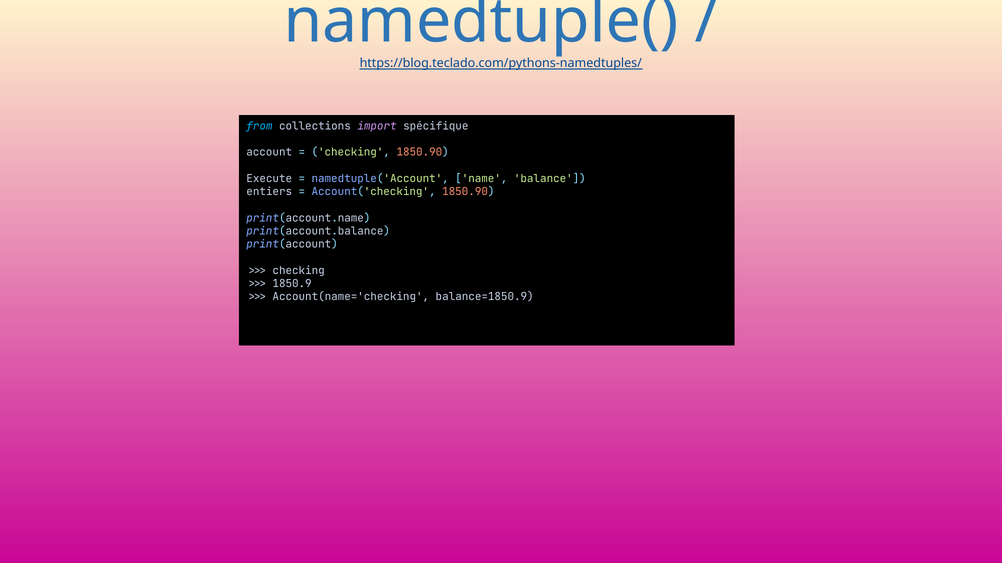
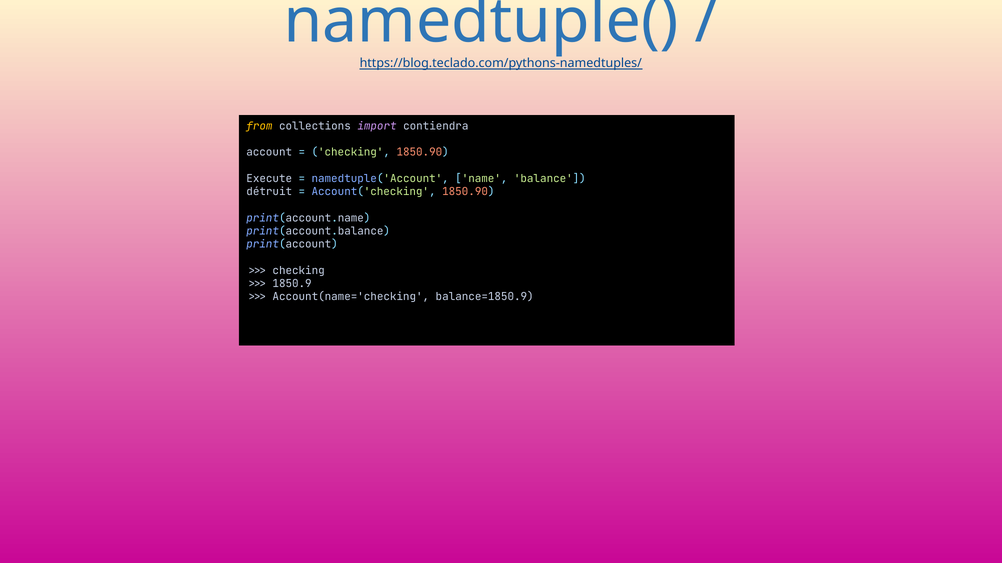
from colour: light blue -> yellow
spécifique: spécifique -> contiendra
entiers: entiers -> détruit
